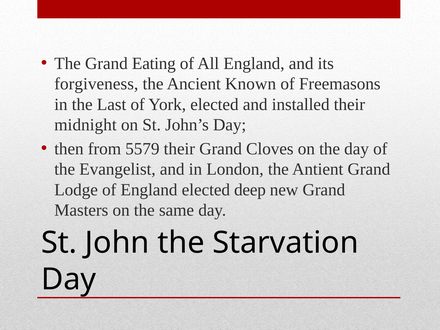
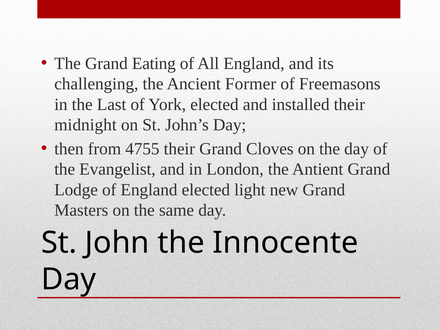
forgiveness: forgiveness -> challenging
Known: Known -> Former
5579: 5579 -> 4755
deep: deep -> light
Starvation: Starvation -> Innocente
